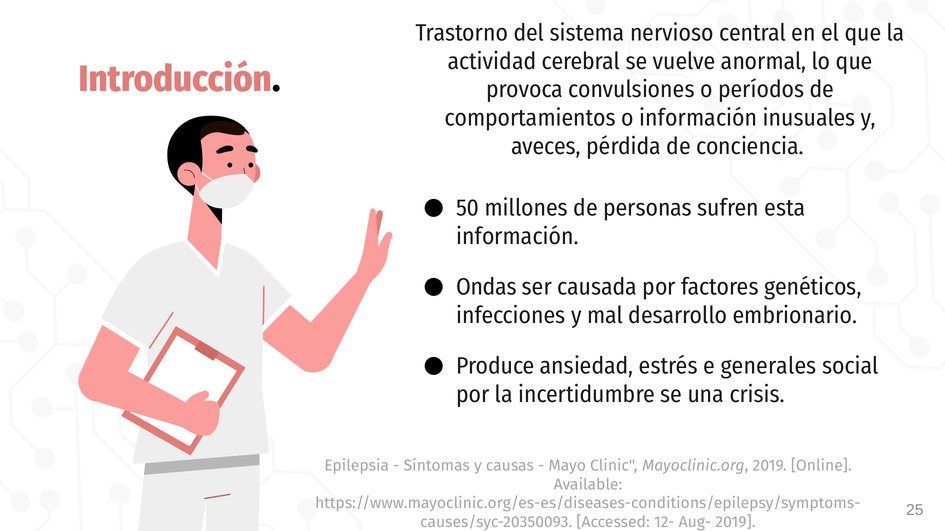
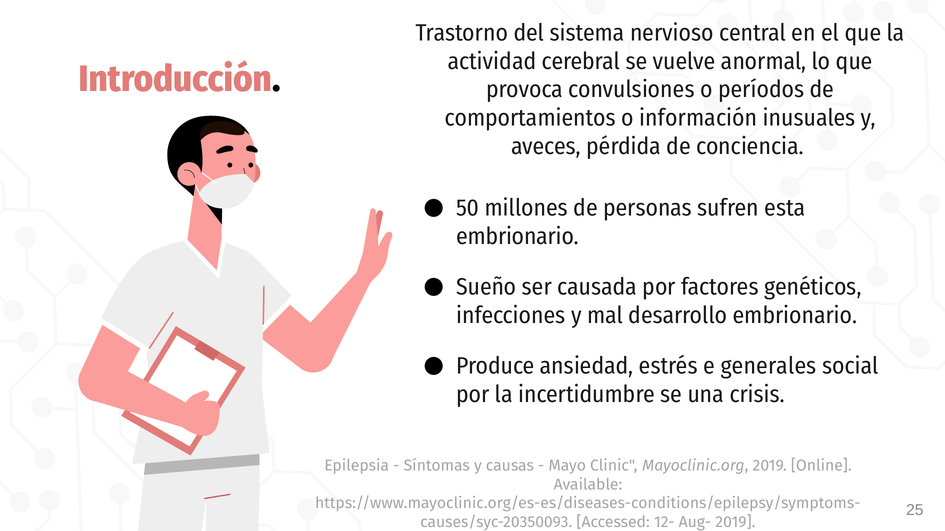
información at (517, 237): información -> embrionario
Ondas: Ondas -> Sueño
